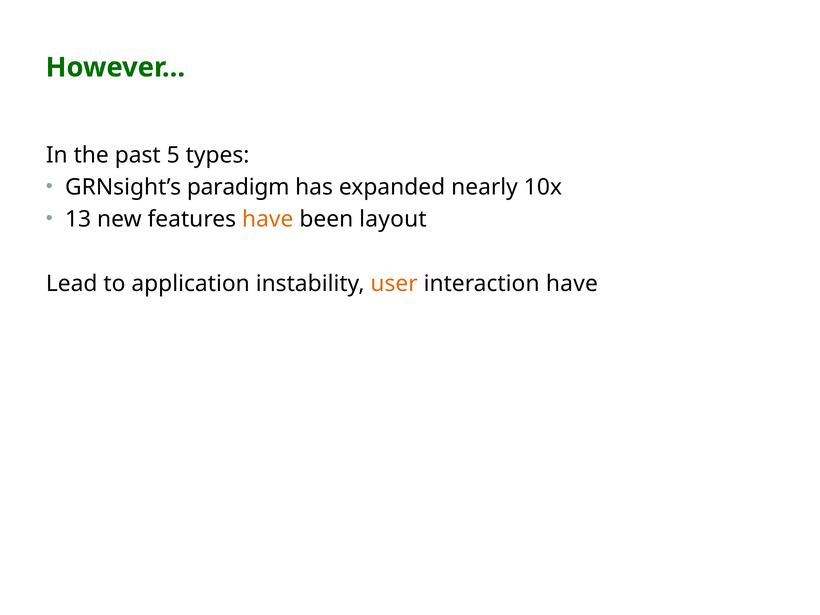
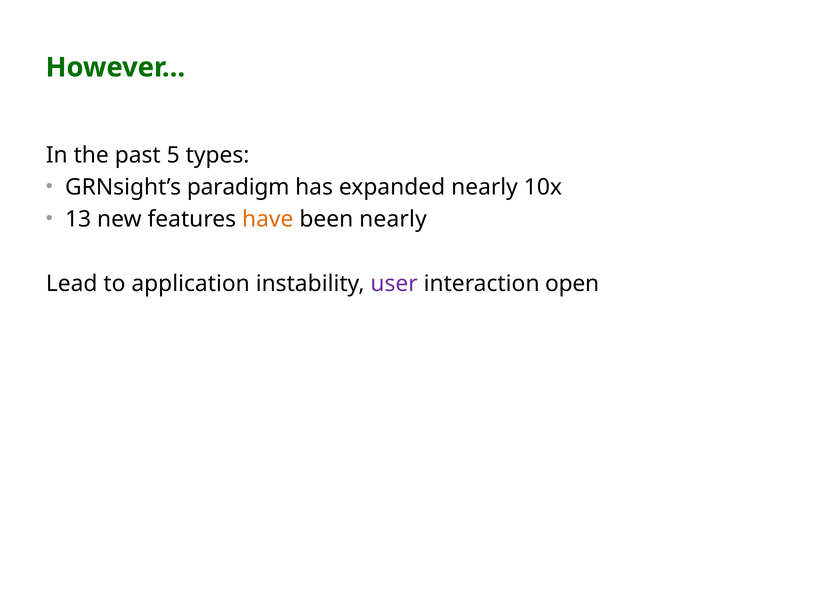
been layout: layout -> nearly
user colour: orange -> purple
interaction have: have -> open
